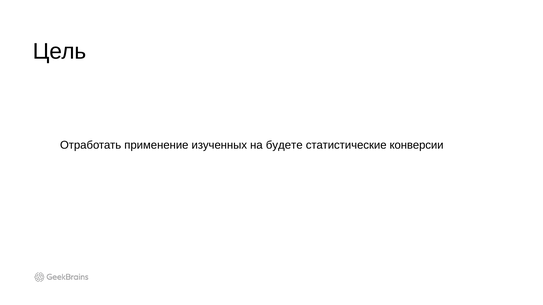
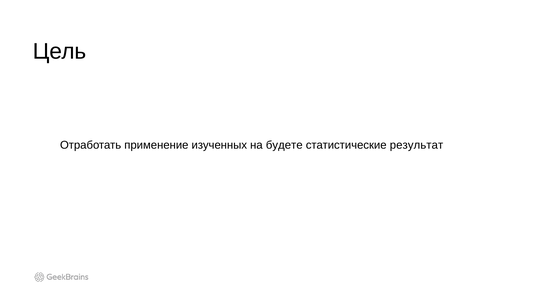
конверсии: конверсии -> результат
